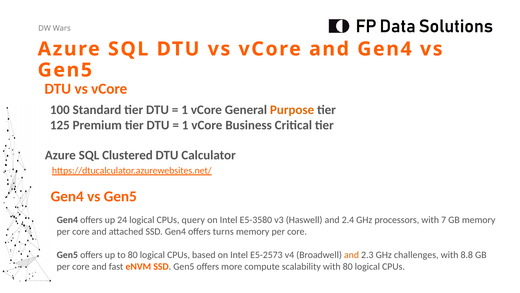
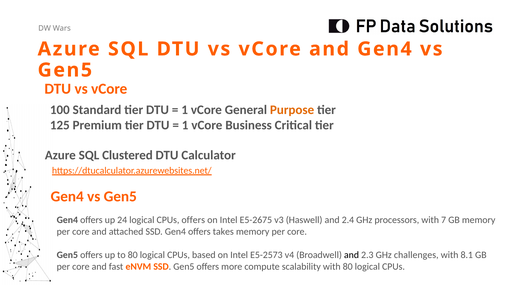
CPUs query: query -> offers
E5-3580: E5-3580 -> E5-2675
turns: turns -> takes
and at (352, 255) colour: orange -> black
8.8: 8.8 -> 8.1
